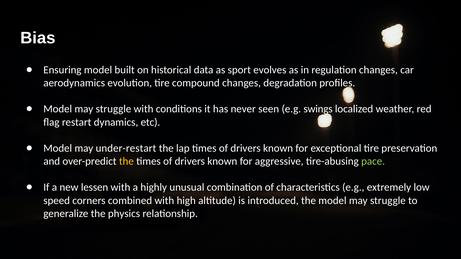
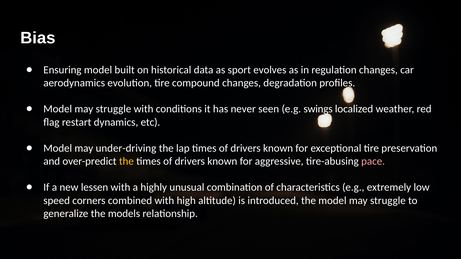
under-restart: under-restart -> under-driving
pace colour: light green -> pink
physics: physics -> models
